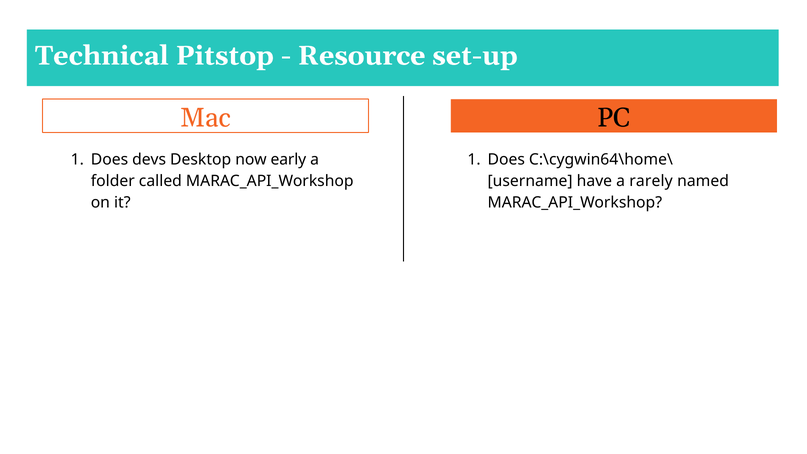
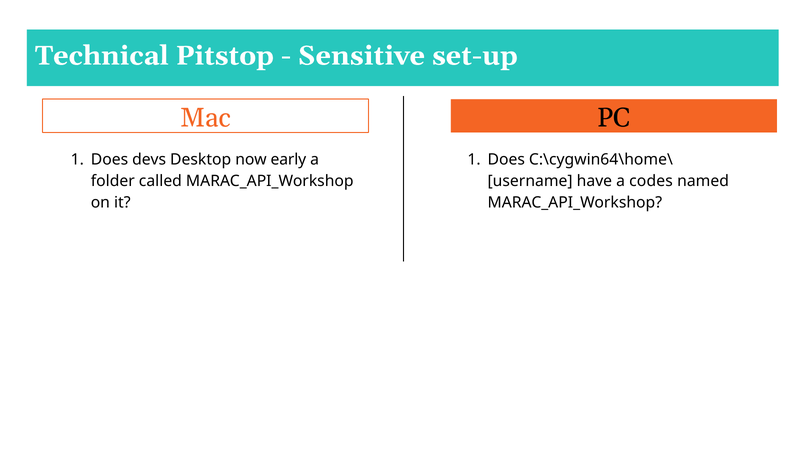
Resource: Resource -> Sensitive
rarely: rarely -> codes
